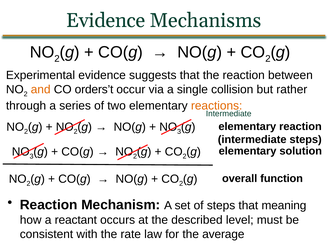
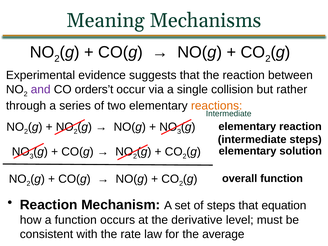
Evidence at (106, 20): Evidence -> Meaning
and colour: orange -> purple
meaning: meaning -> equation
a reactant: reactant -> function
described: described -> derivative
